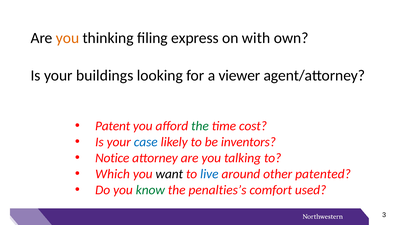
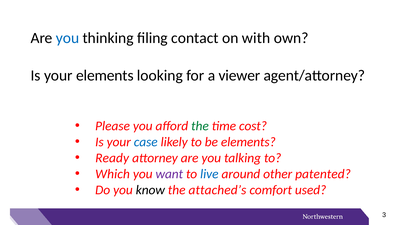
you at (68, 38) colour: orange -> blue
express: express -> contact
your buildings: buildings -> elements
Patent: Patent -> Please
be inventors: inventors -> elements
Notice: Notice -> Ready
want colour: black -> purple
know colour: green -> black
penalties’s: penalties’s -> attached’s
